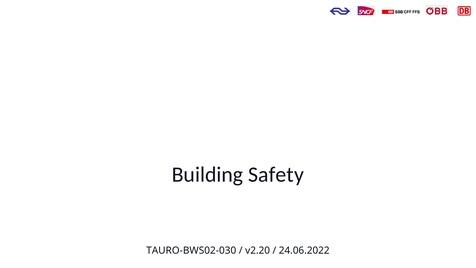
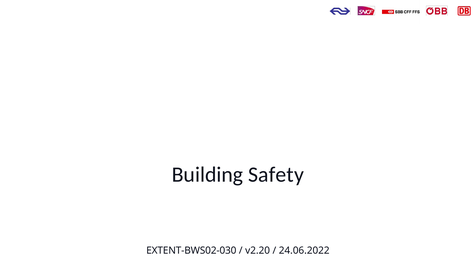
TAURO-BWS02-030: TAURO-BWS02-030 -> EXTENT-BWS02-030
